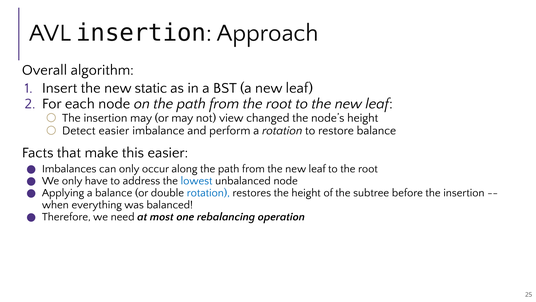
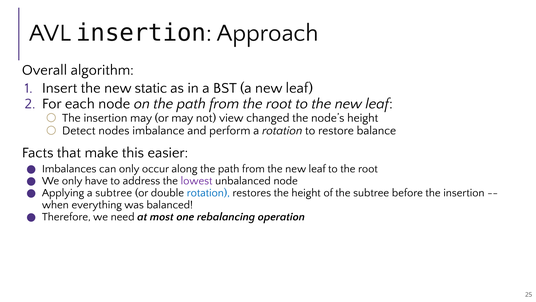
Detect easier: easier -> nodes
lowest colour: blue -> purple
a balance: balance -> subtree
